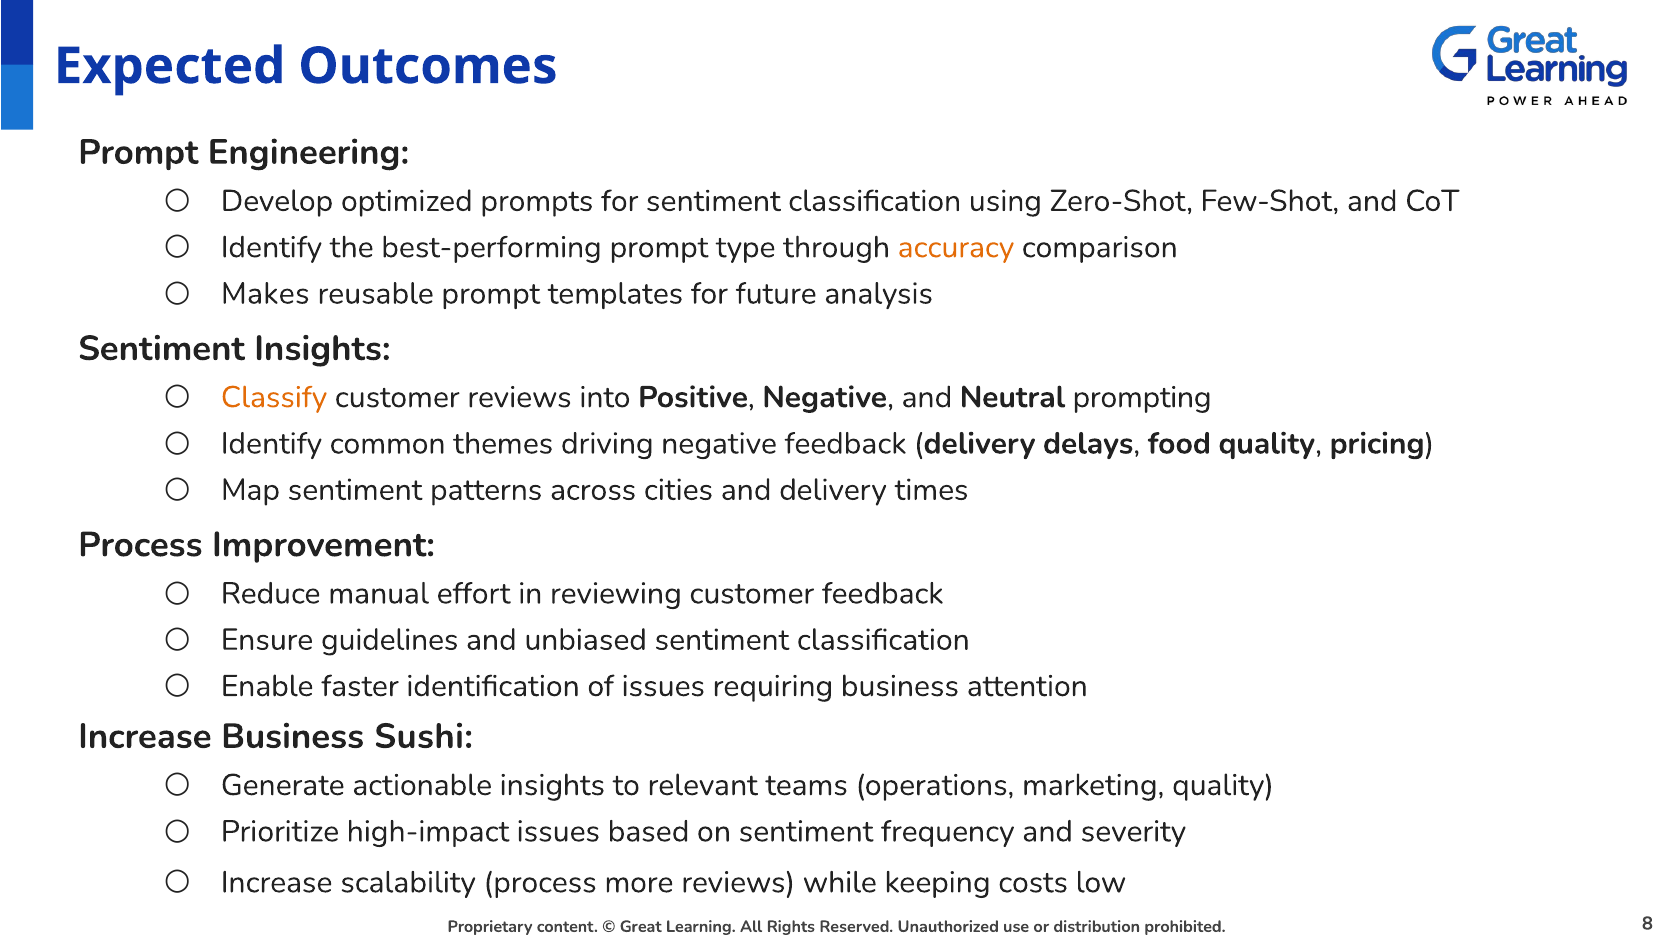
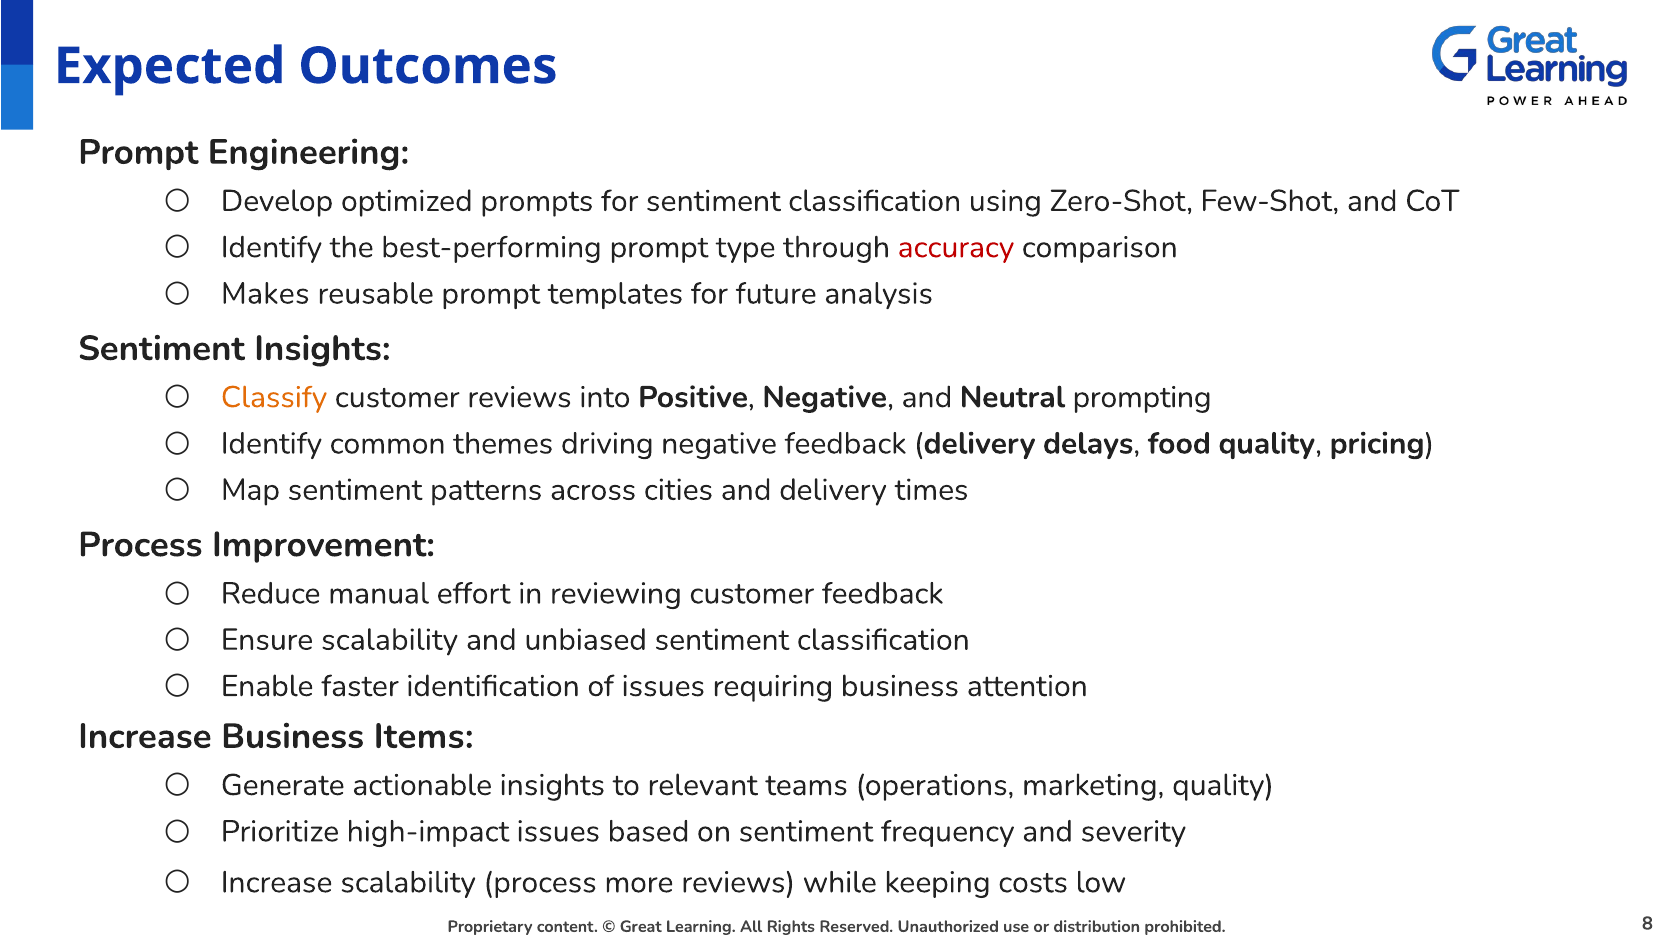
accuracy colour: orange -> red
Ensure guidelines: guidelines -> scalability
Sushi: Sushi -> Items
